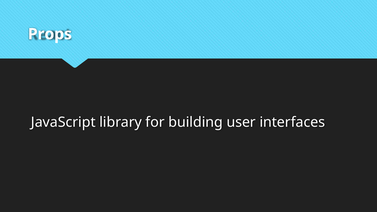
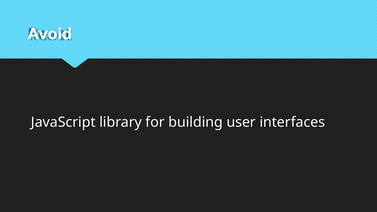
Props: Props -> Avoid
